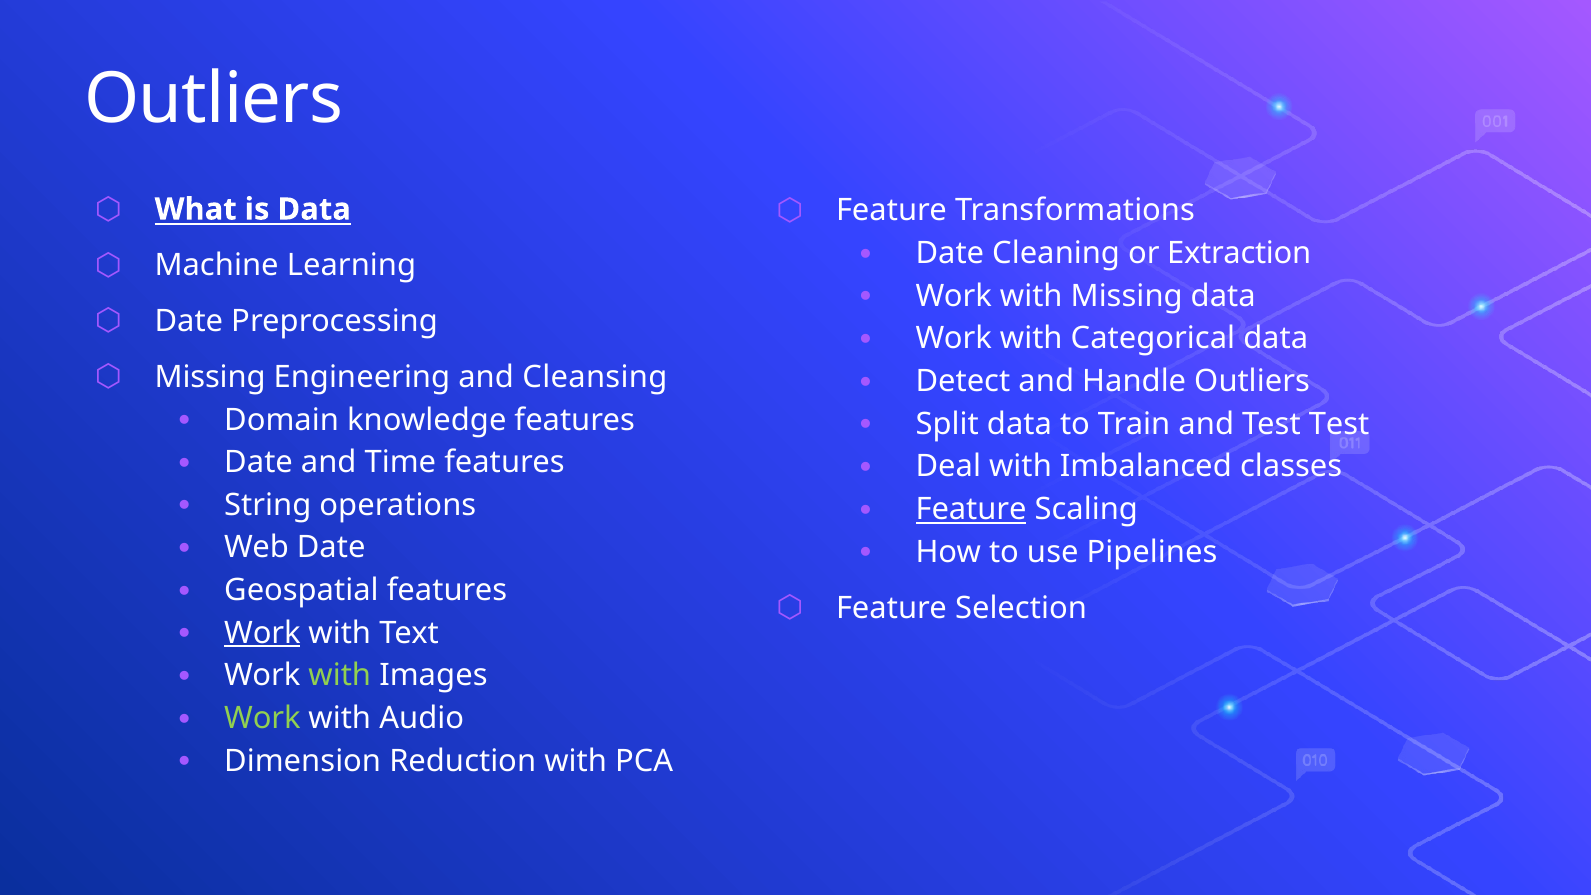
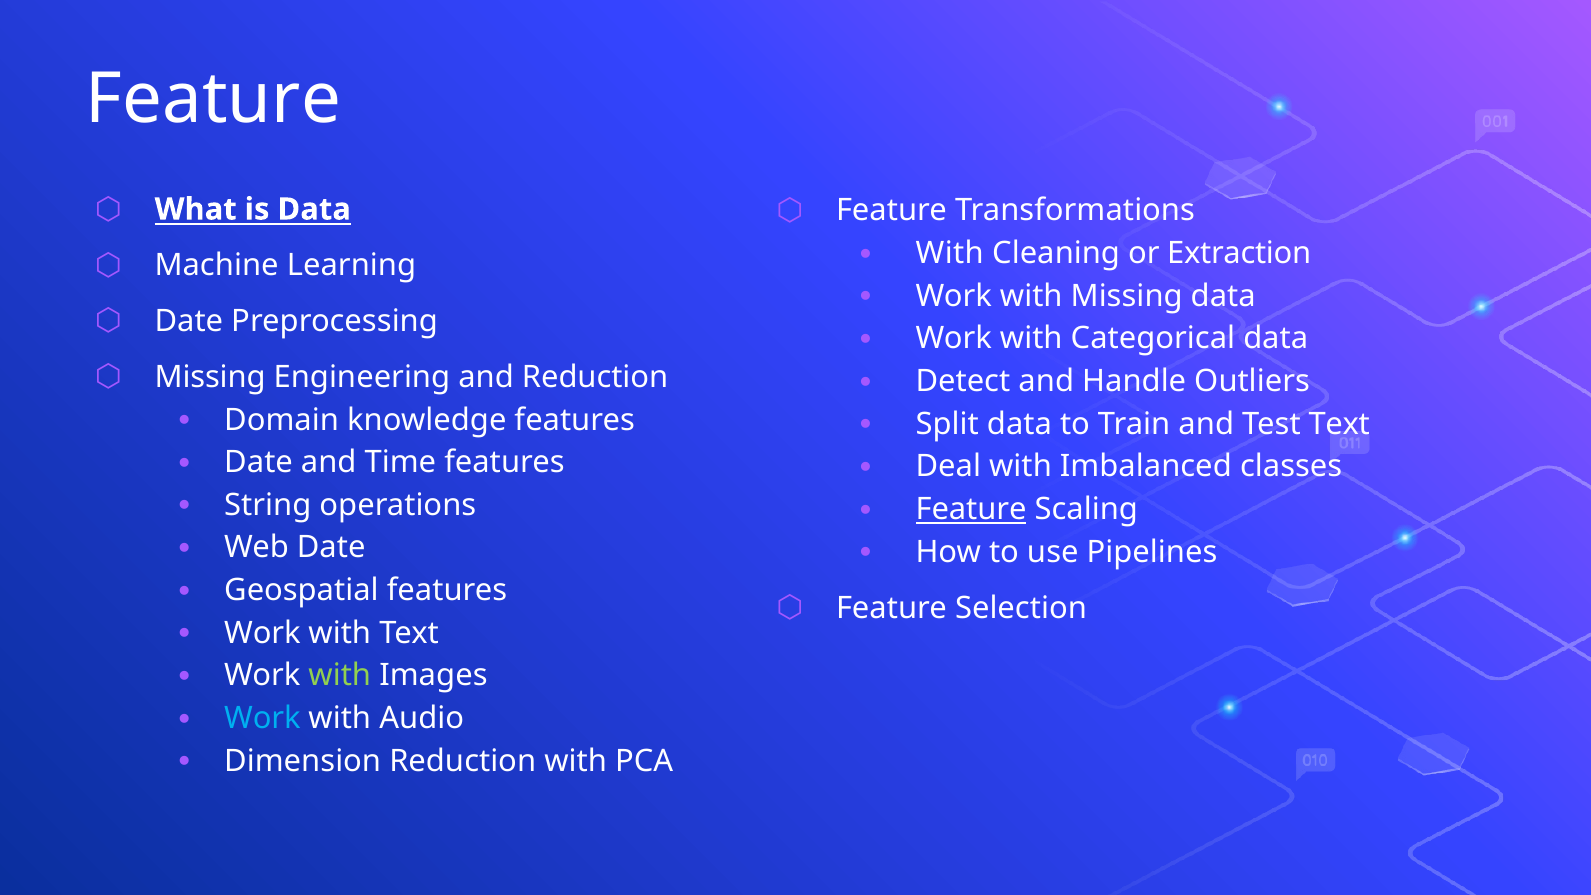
Outliers at (214, 99): Outliers -> Feature
Date at (950, 253): Date -> With
and Cleansing: Cleansing -> Reduction
Test Test: Test -> Text
Work at (262, 633) underline: present -> none
Work at (262, 718) colour: light green -> light blue
